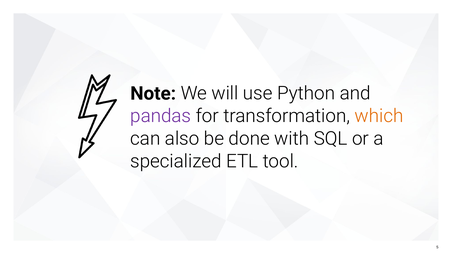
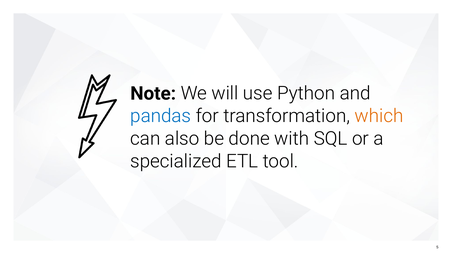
pandas colour: purple -> blue
